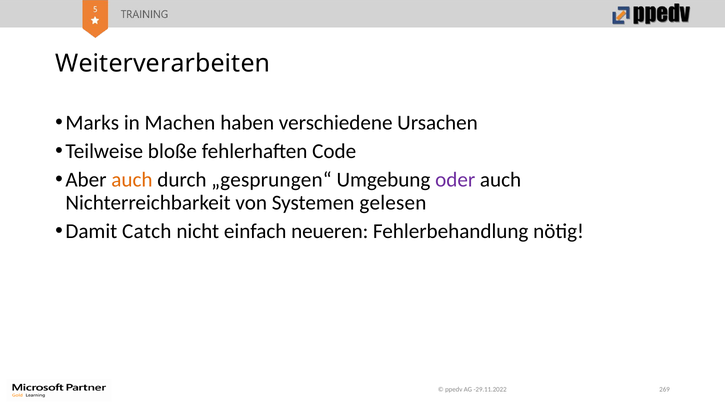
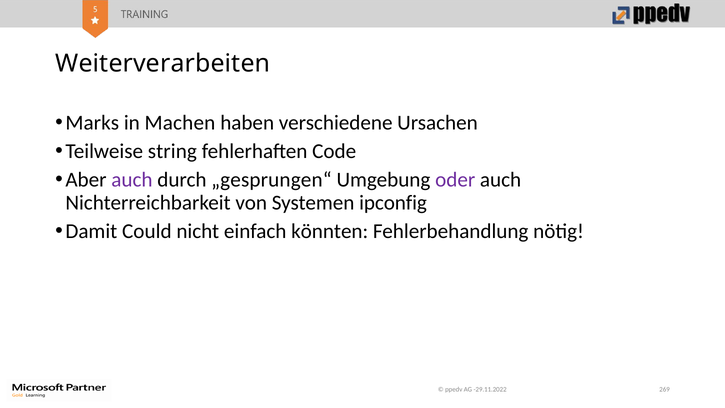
bloße: bloße -> string
auch at (132, 180) colour: orange -> purple
gelesen: gelesen -> ipconfig
Catch: Catch -> Could
neueren: neueren -> könnten
